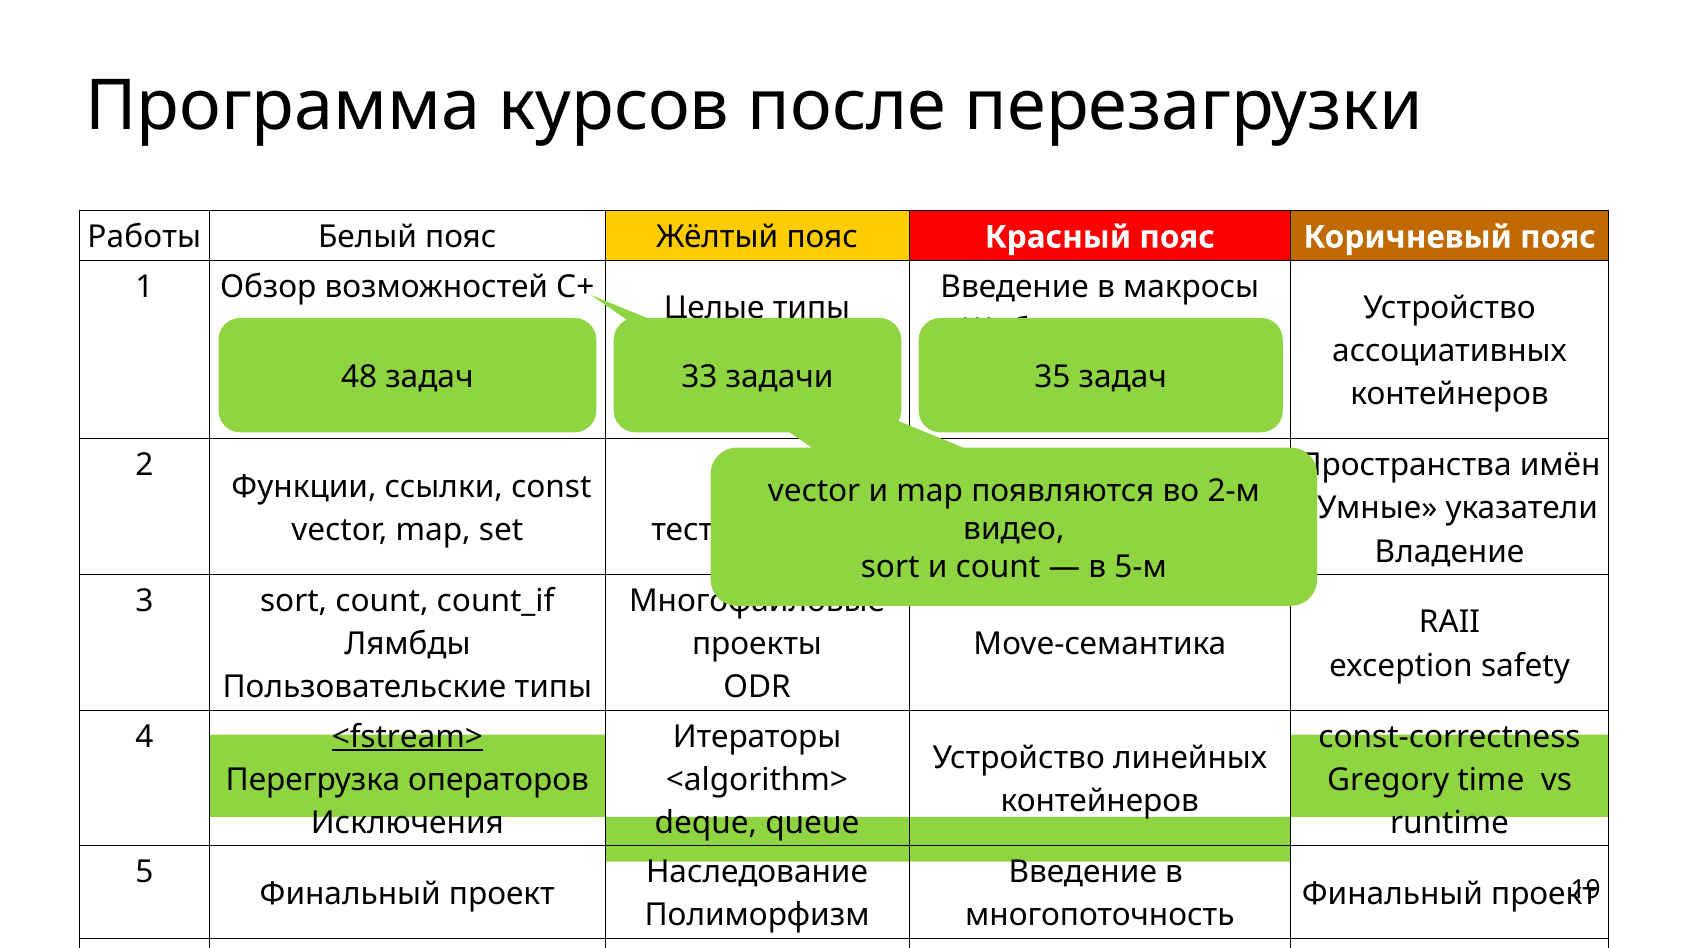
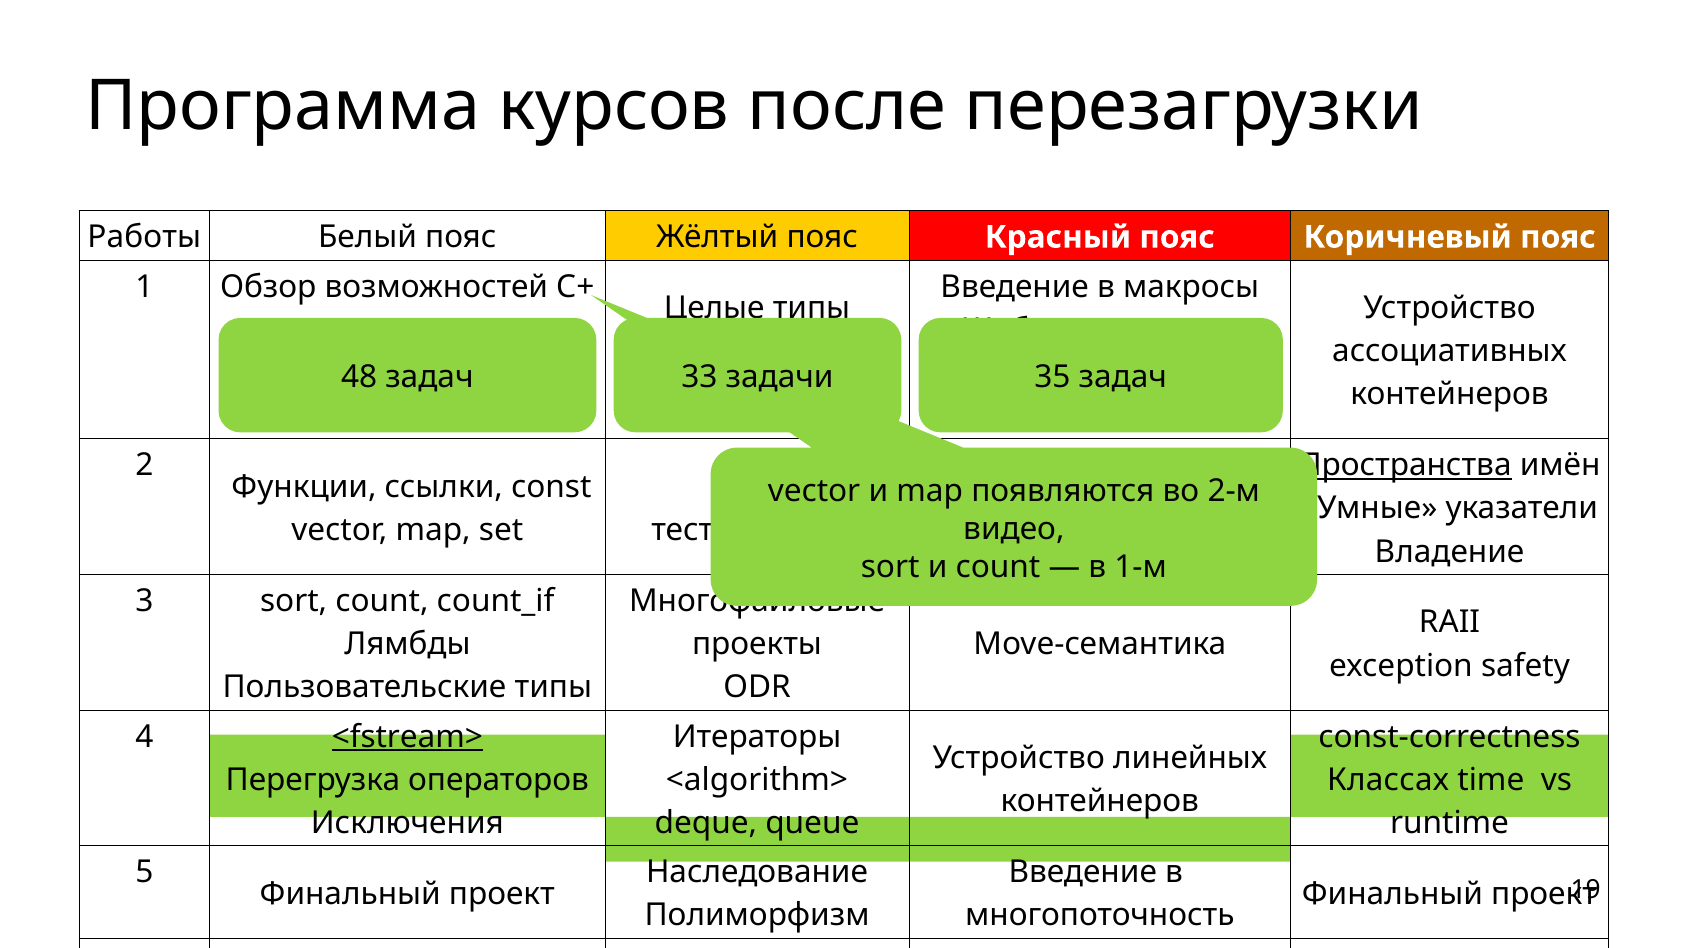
Пространства underline: none -> present
5-м: 5-м -> 1-м
Gregory: Gregory -> Классах
